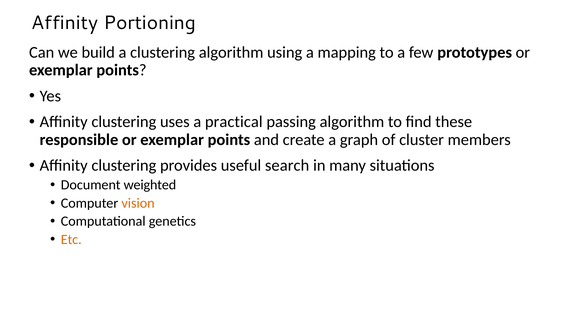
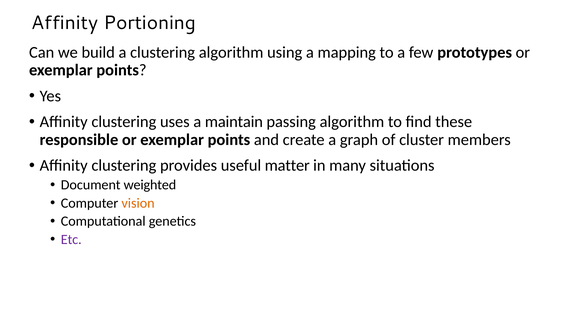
practical: practical -> maintain
search: search -> matter
Etc colour: orange -> purple
